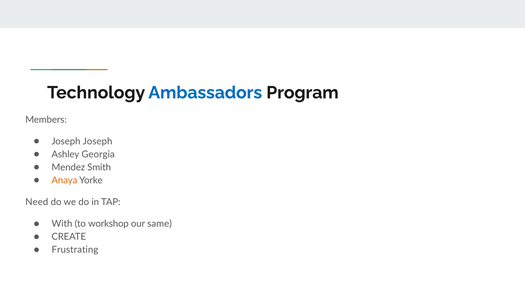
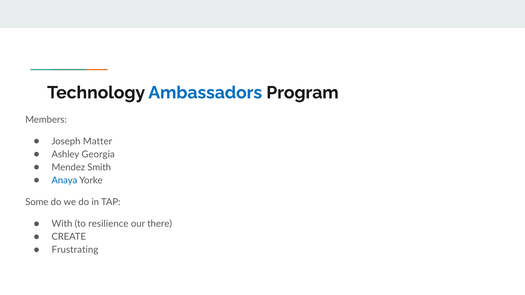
Joseph Joseph: Joseph -> Matter
Anaya colour: orange -> blue
Need: Need -> Some
workshop: workshop -> resilience
same: same -> there
